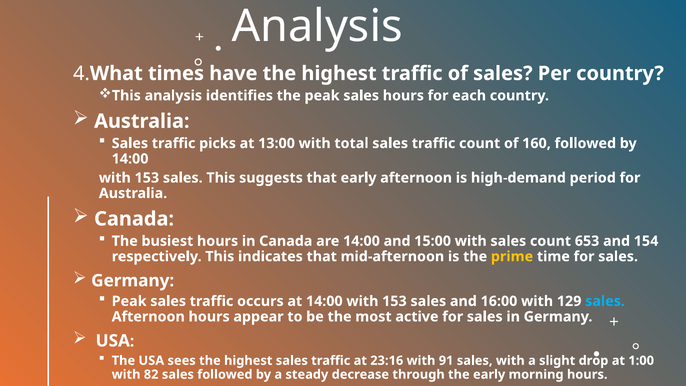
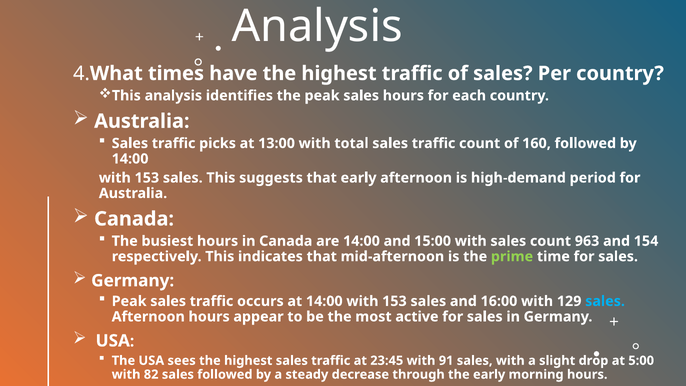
653: 653 -> 963
prime colour: yellow -> light green
23:16: 23:16 -> 23:45
1:00: 1:00 -> 5:00
